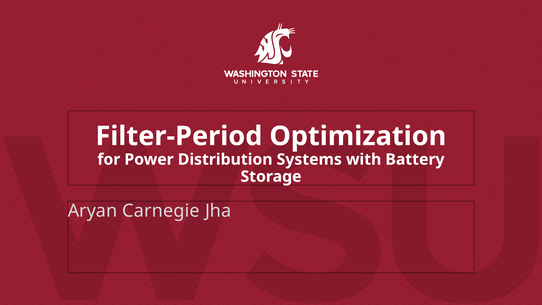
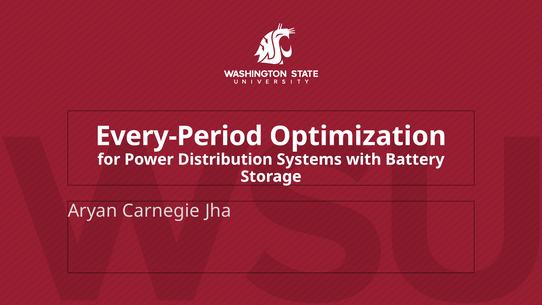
Filter-Period: Filter-Period -> Every-Period
